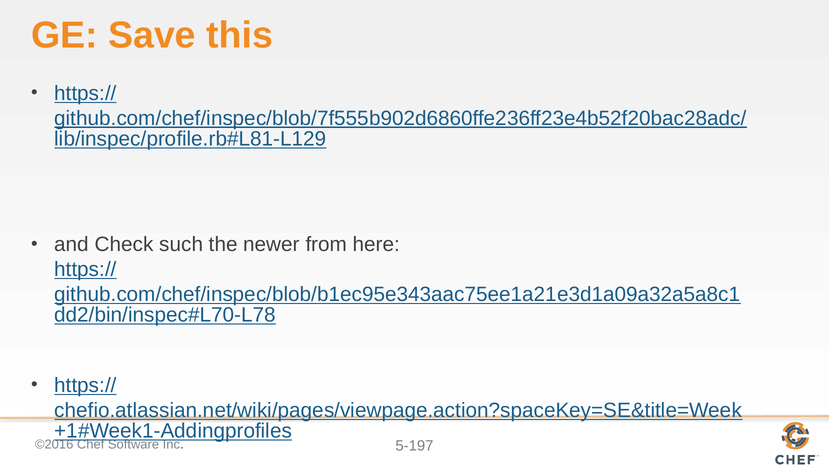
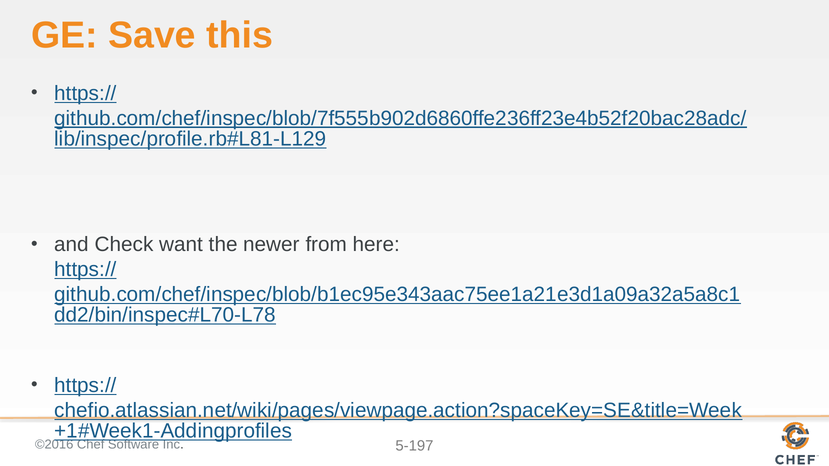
such: such -> want
